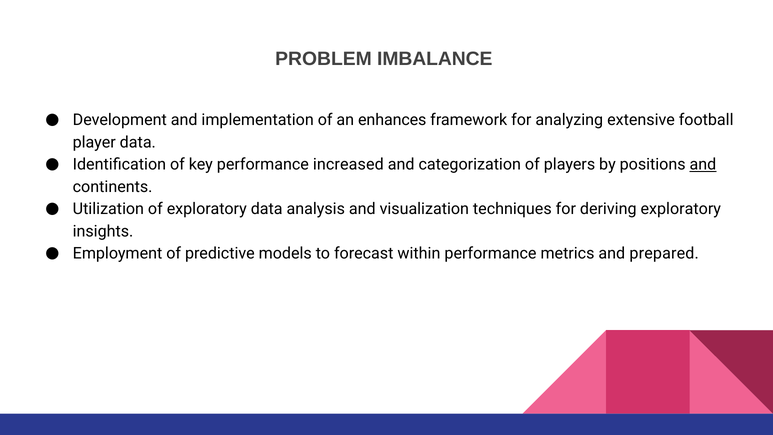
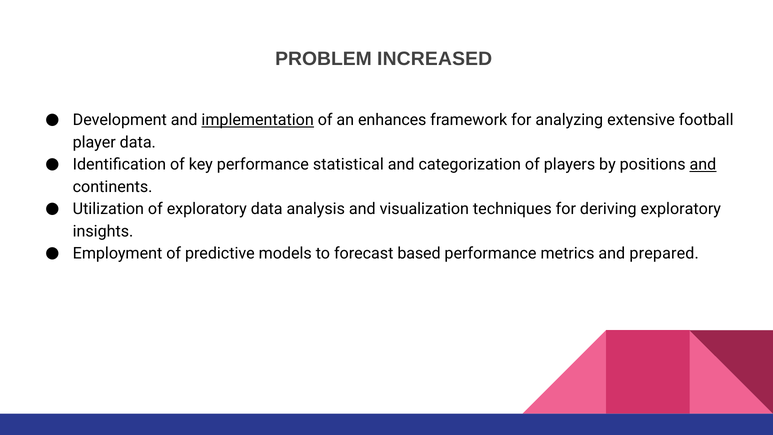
IMBALANCE: IMBALANCE -> INCREASED
implementation underline: none -> present
increased: increased -> statistical
within: within -> based
